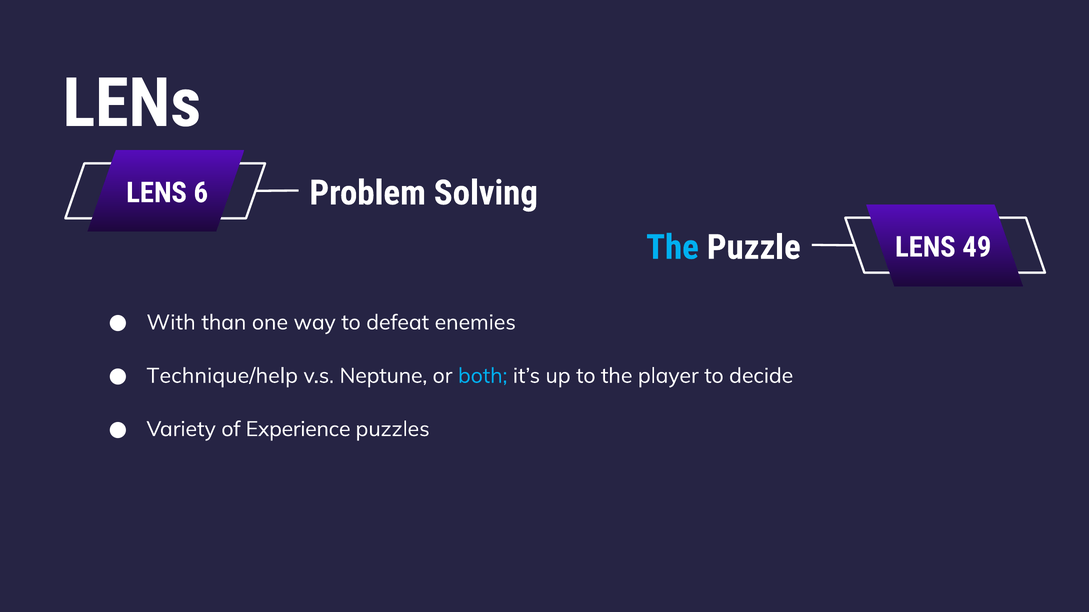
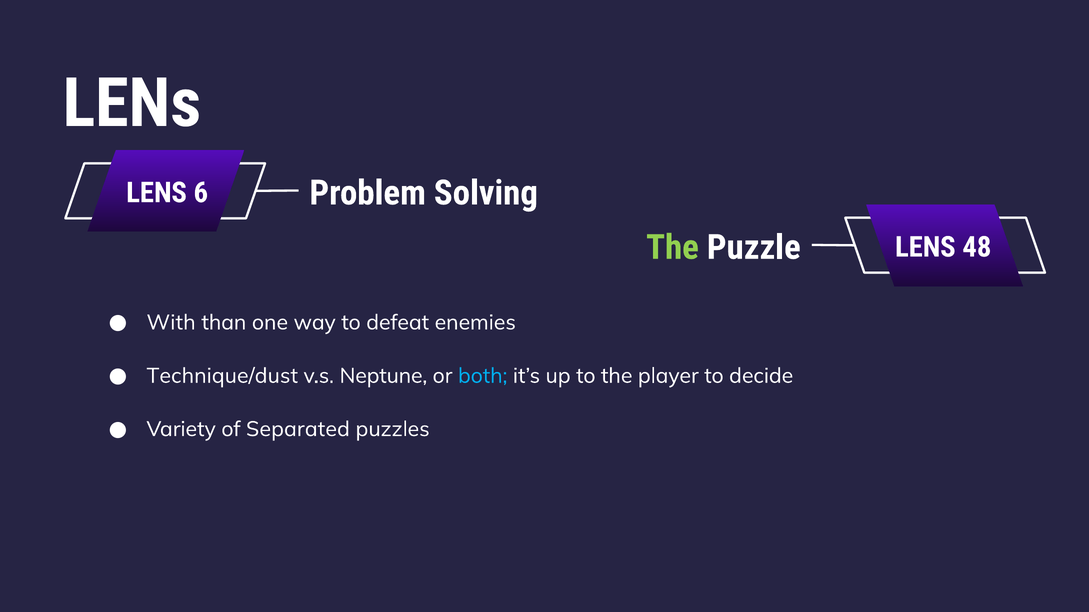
The at (672, 248) colour: light blue -> light green
49: 49 -> 48
Technique/help: Technique/help -> Technique/dust
Experience: Experience -> Separated
